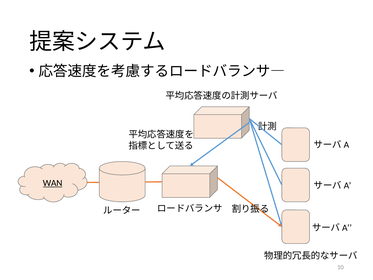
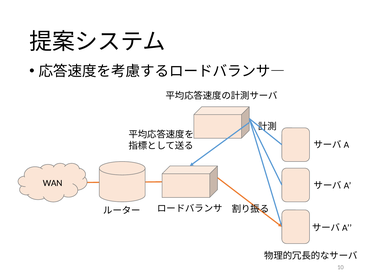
WAN underline: present -> none
